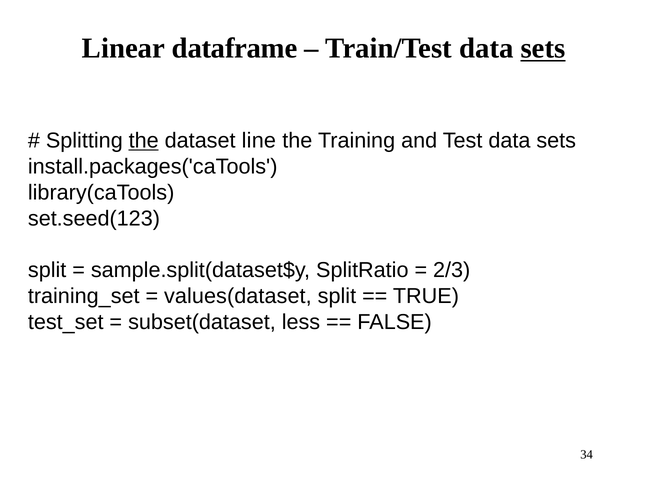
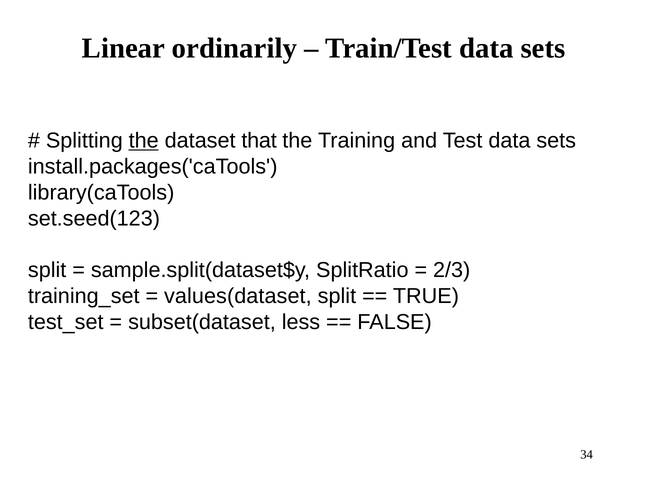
dataframe: dataframe -> ordinarily
sets at (543, 48) underline: present -> none
line: line -> that
